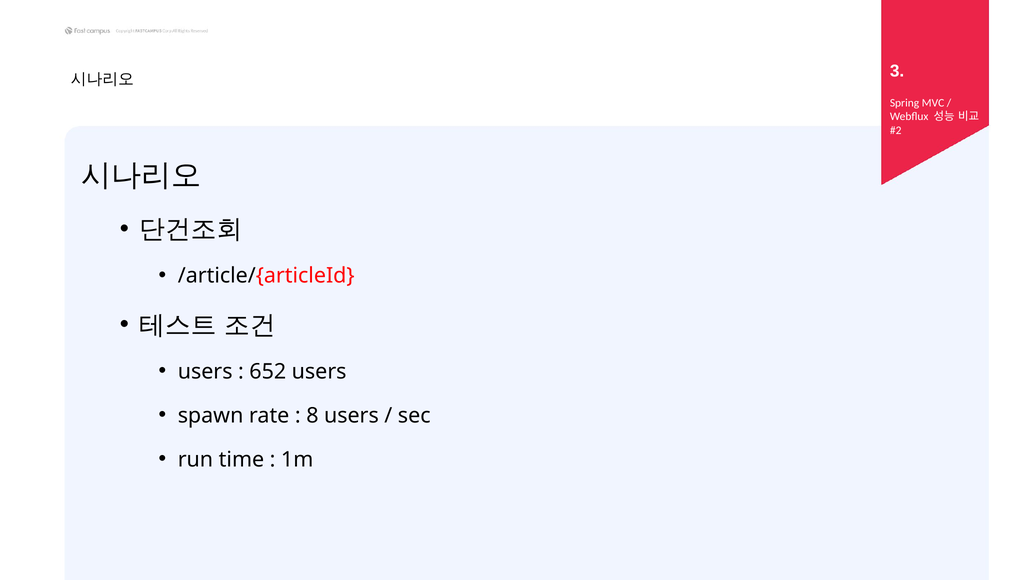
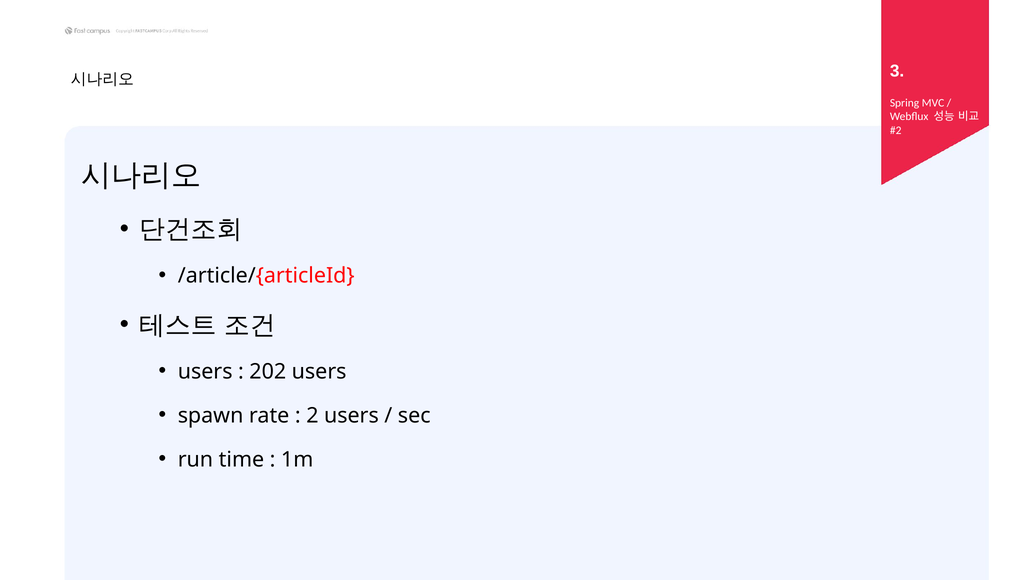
652: 652 -> 202
8: 8 -> 2
